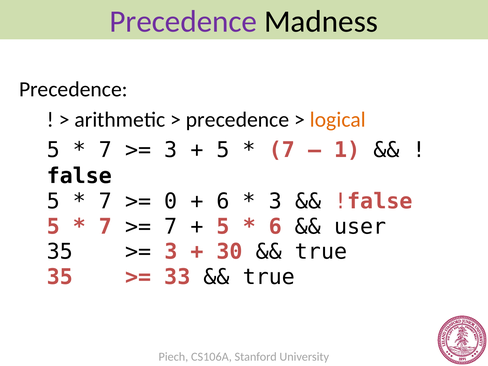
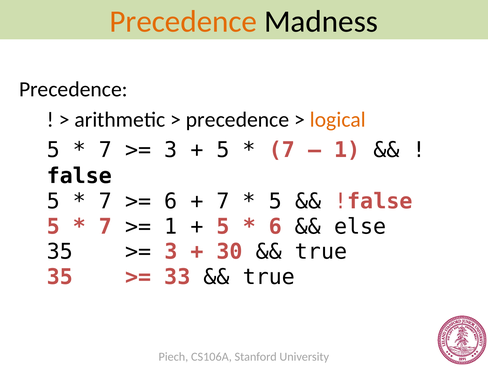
Precedence at (183, 22) colour: purple -> orange
0 at (171, 201): 0 -> 6
6 at (223, 201): 6 -> 7
3 at (275, 201): 3 -> 5
7 at (171, 227): 7 -> 1
user: user -> else
